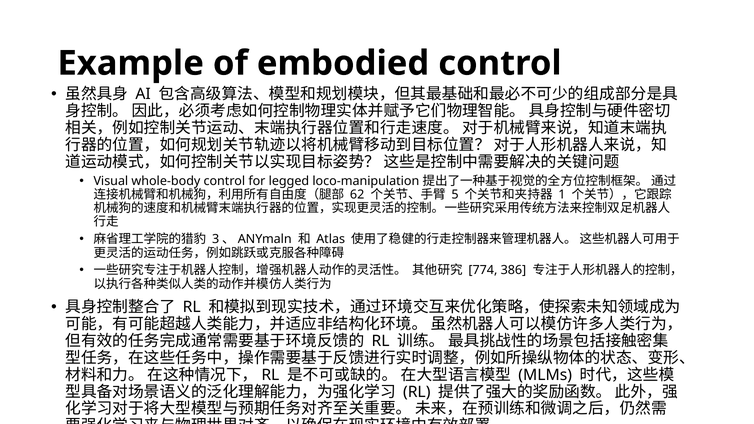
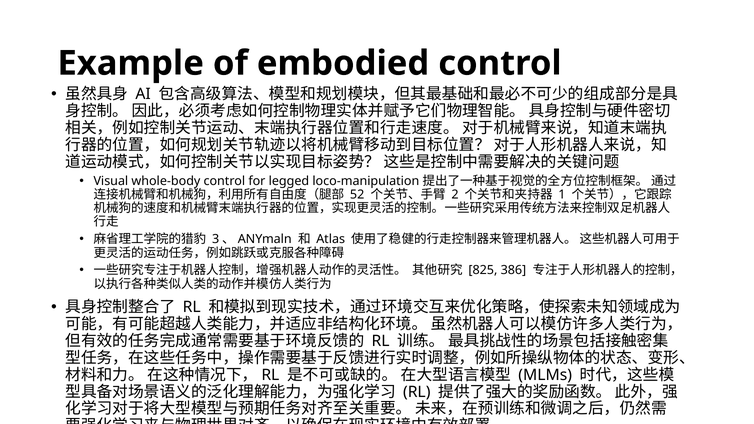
62: 62 -> 52
5: 5 -> 2
774: 774 -> 825
